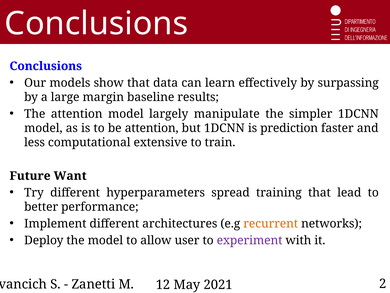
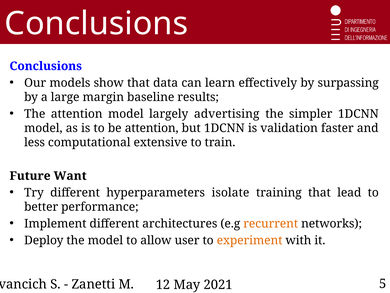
manipulate: manipulate -> advertising
prediction: prediction -> validation
spread: spread -> isolate
experiment colour: purple -> orange
2: 2 -> 5
